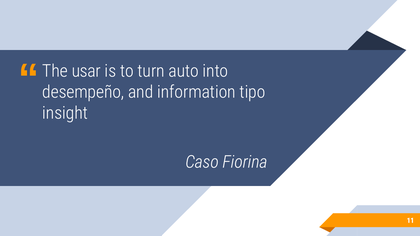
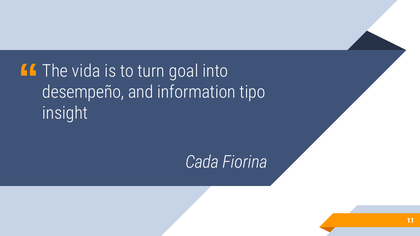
usar: usar -> vida
auto: auto -> goal
Caso: Caso -> Cada
